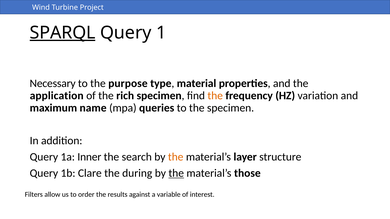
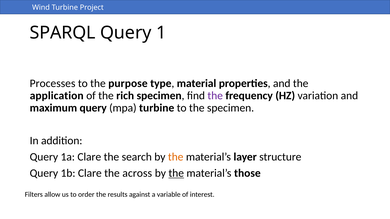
SPARQL underline: present -> none
Necessary: Necessary -> Processes
the at (215, 96) colour: orange -> purple
maximum name: name -> query
mpa queries: queries -> turbine
1a Inner: Inner -> Clare
during: during -> across
